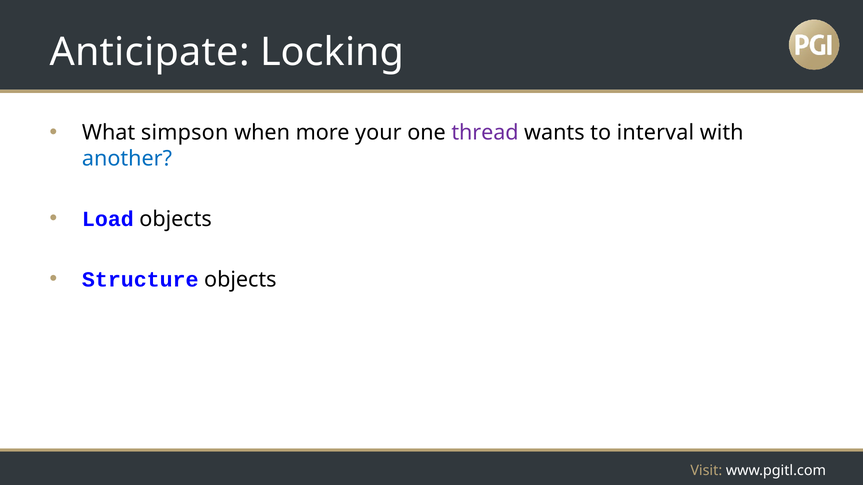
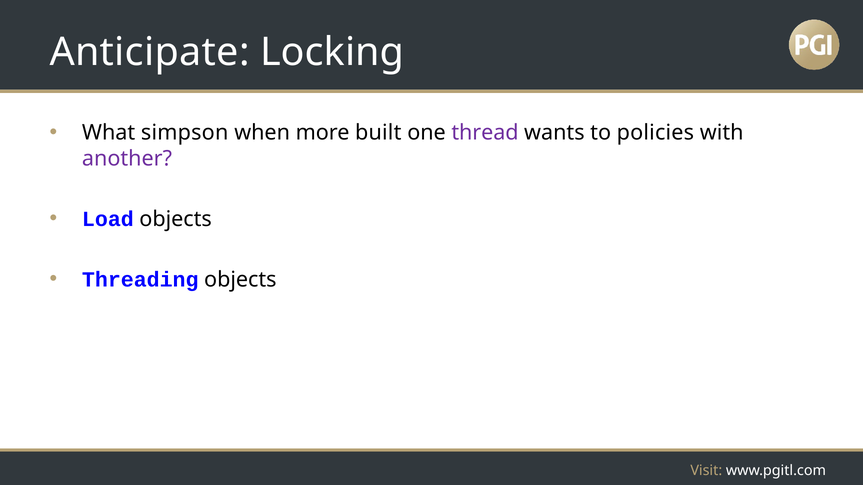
your: your -> built
interval: interval -> policies
another colour: blue -> purple
Structure: Structure -> Threading
